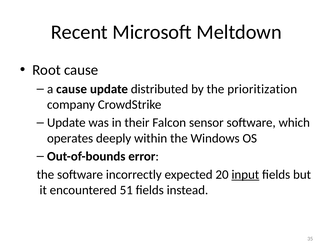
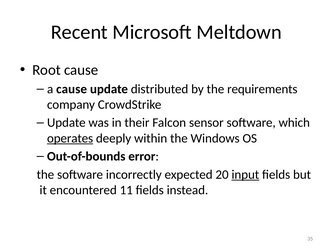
prioritization: prioritization -> requirements
operates underline: none -> present
51: 51 -> 11
